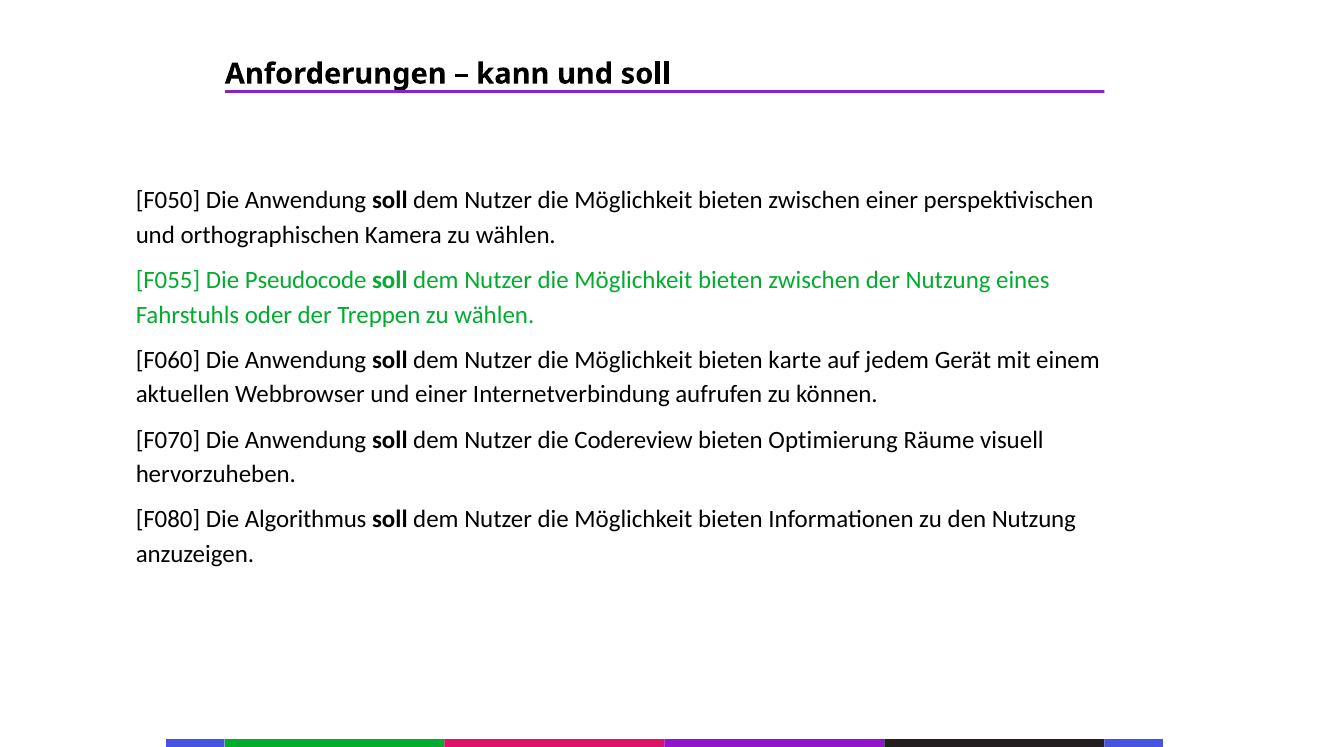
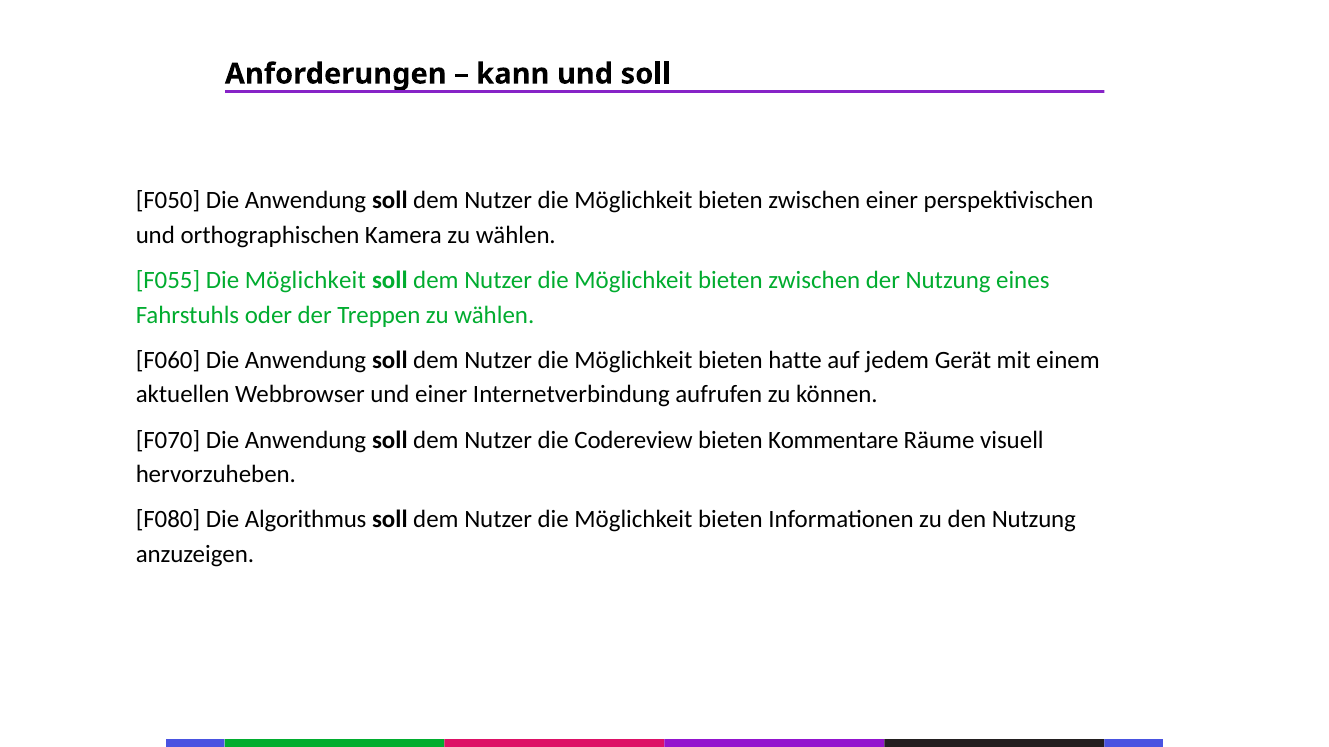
F055 Die Pseudocode: Pseudocode -> Möglichkeit
karte: karte -> hatte
Optimierung: Optimierung -> Kommentare
